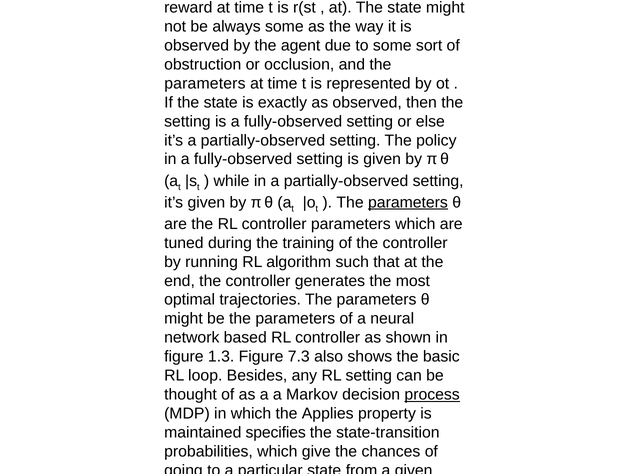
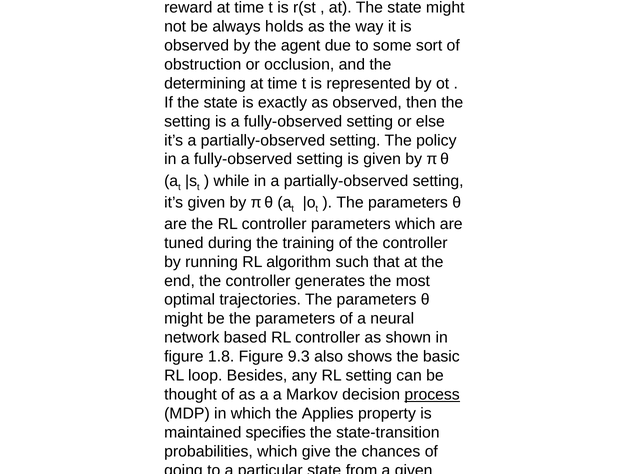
always some: some -> holds
parameters at (205, 83): parameters -> determining
parameters at (408, 202) underline: present -> none
1.3: 1.3 -> 1.8
7.3: 7.3 -> 9.3
